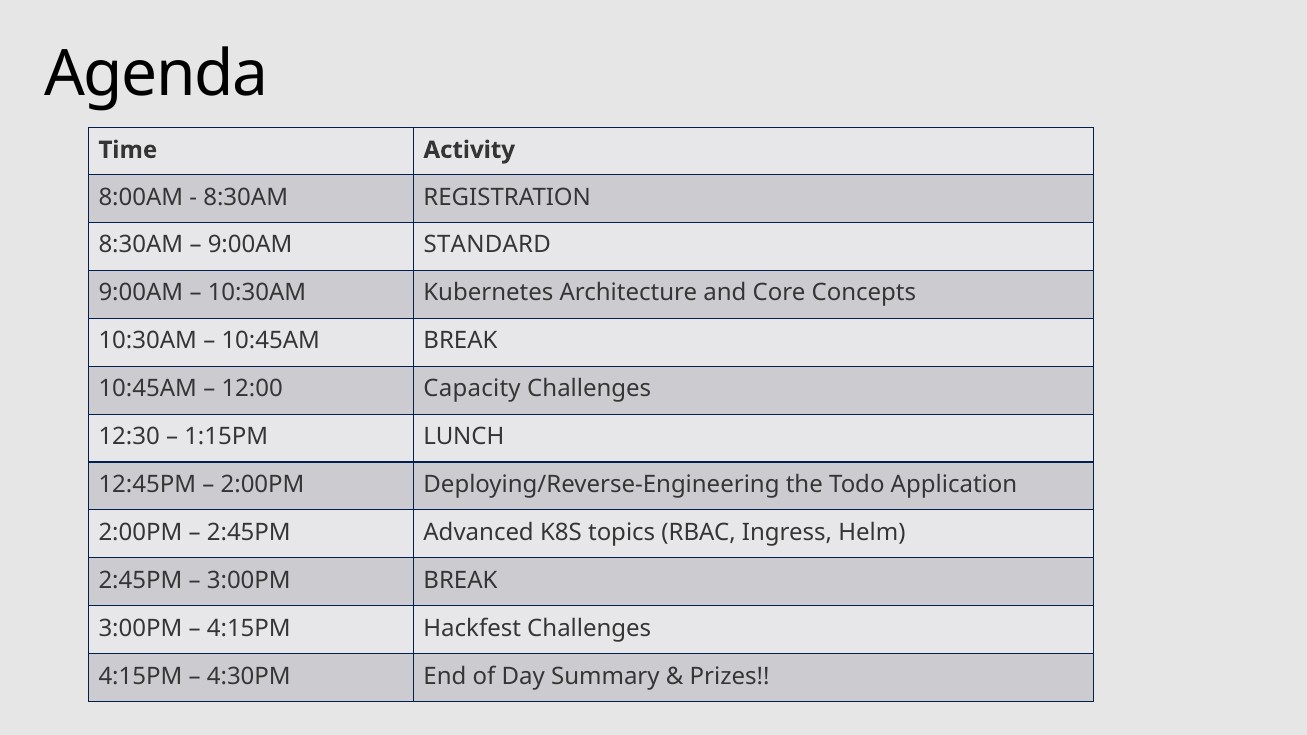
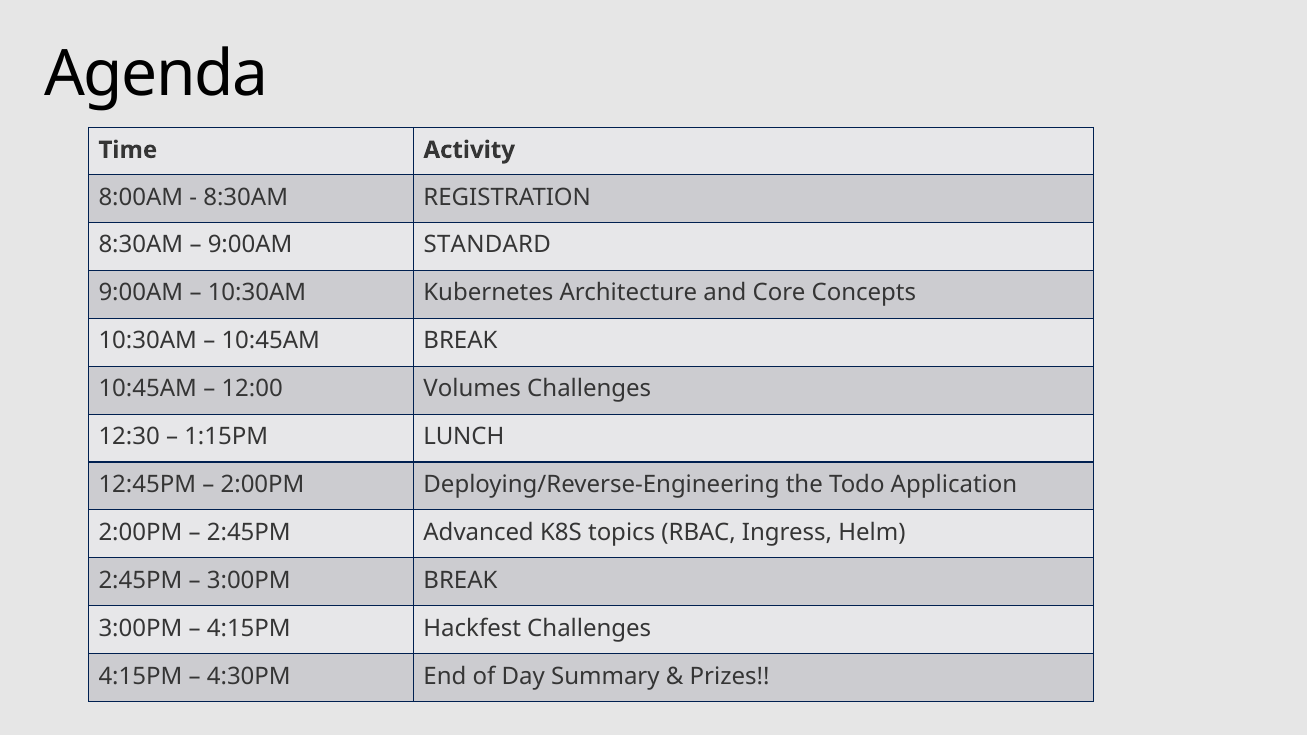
Capacity: Capacity -> Volumes
